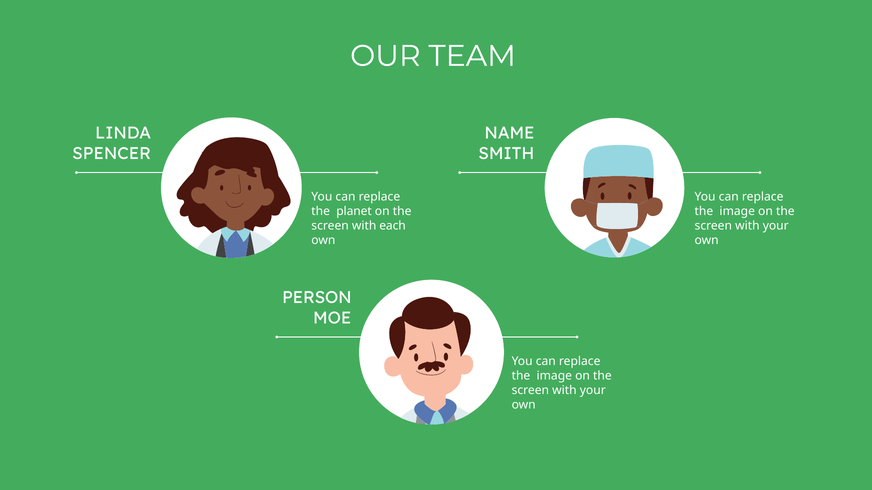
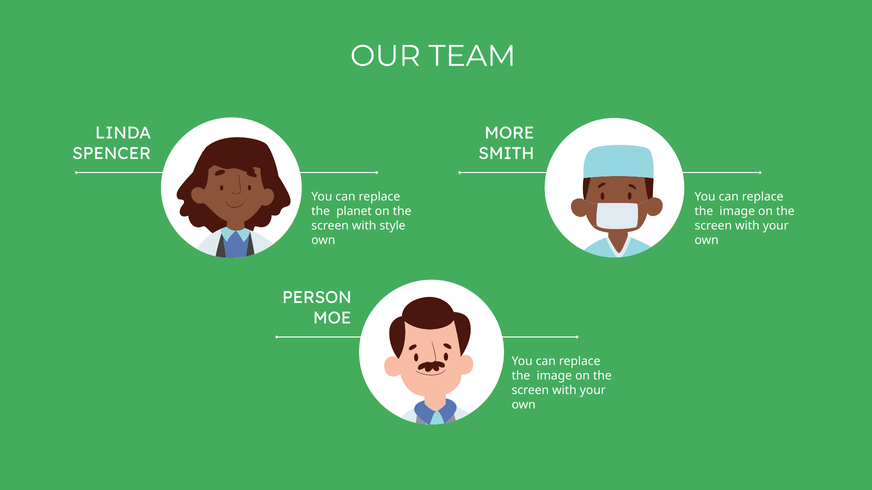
NAME: NAME -> MORE
each: each -> style
